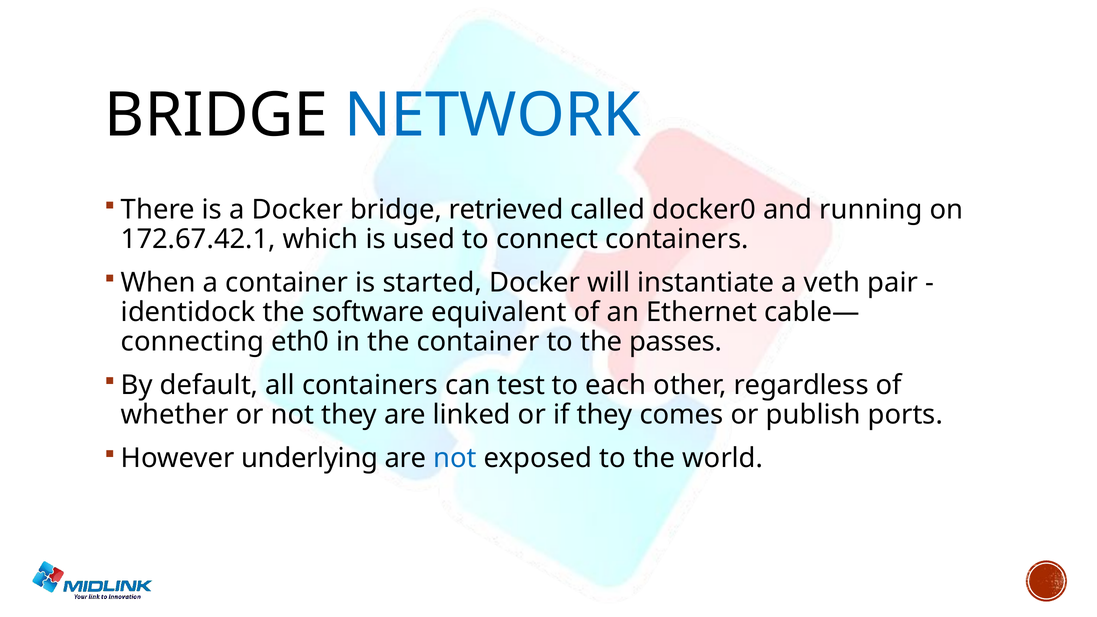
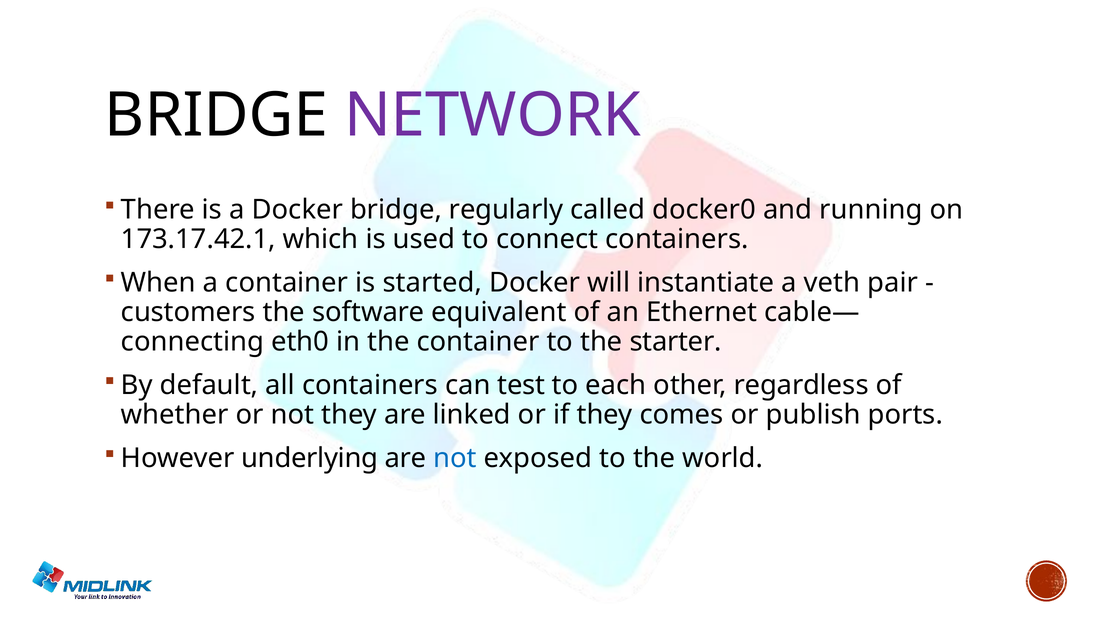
NETWORK colour: blue -> purple
retrieved: retrieved -> regularly
172.67.42.1: 172.67.42.1 -> 173.17.42.1
identidock: identidock -> customers
passes: passes -> starter
